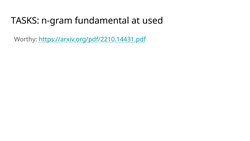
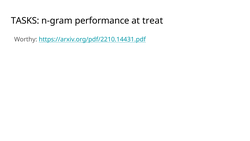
fundamental: fundamental -> performance
used: used -> treat
